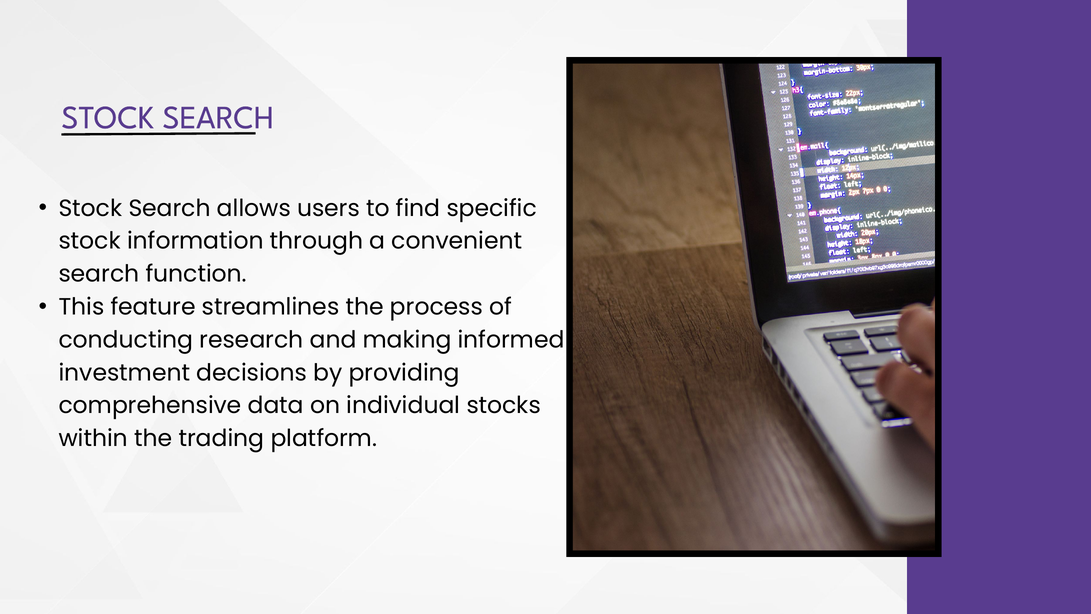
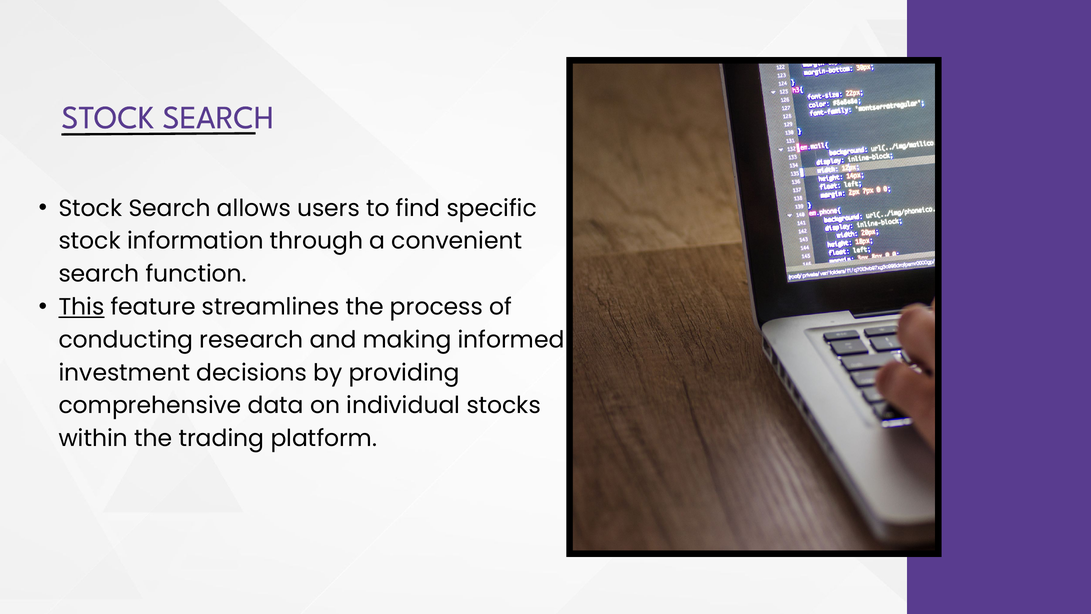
This underline: none -> present
